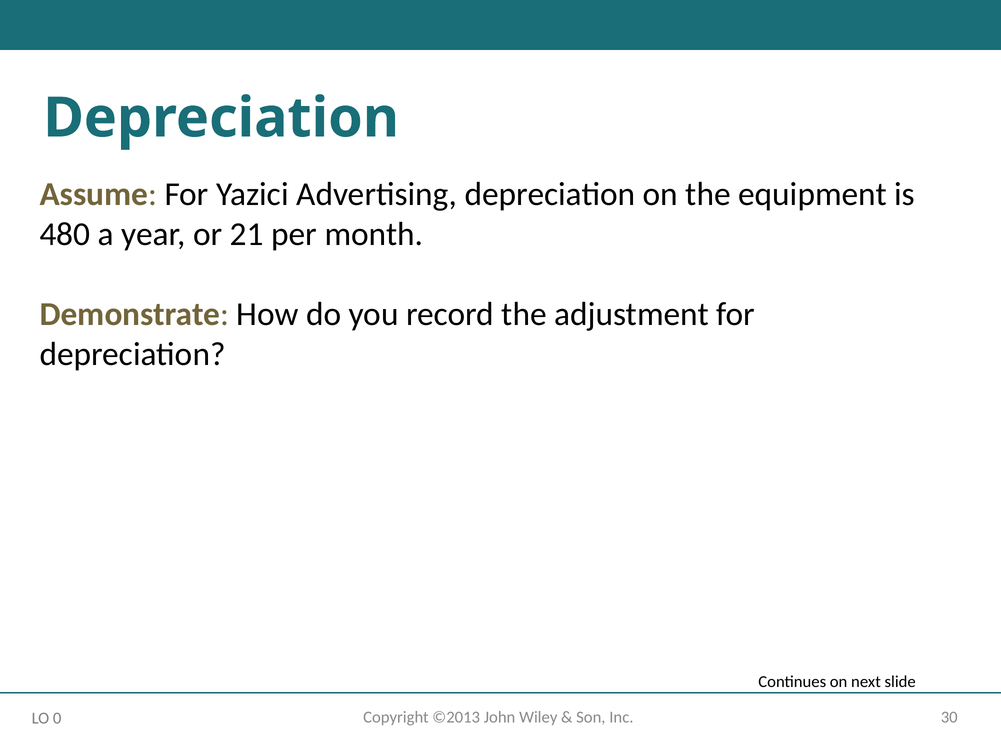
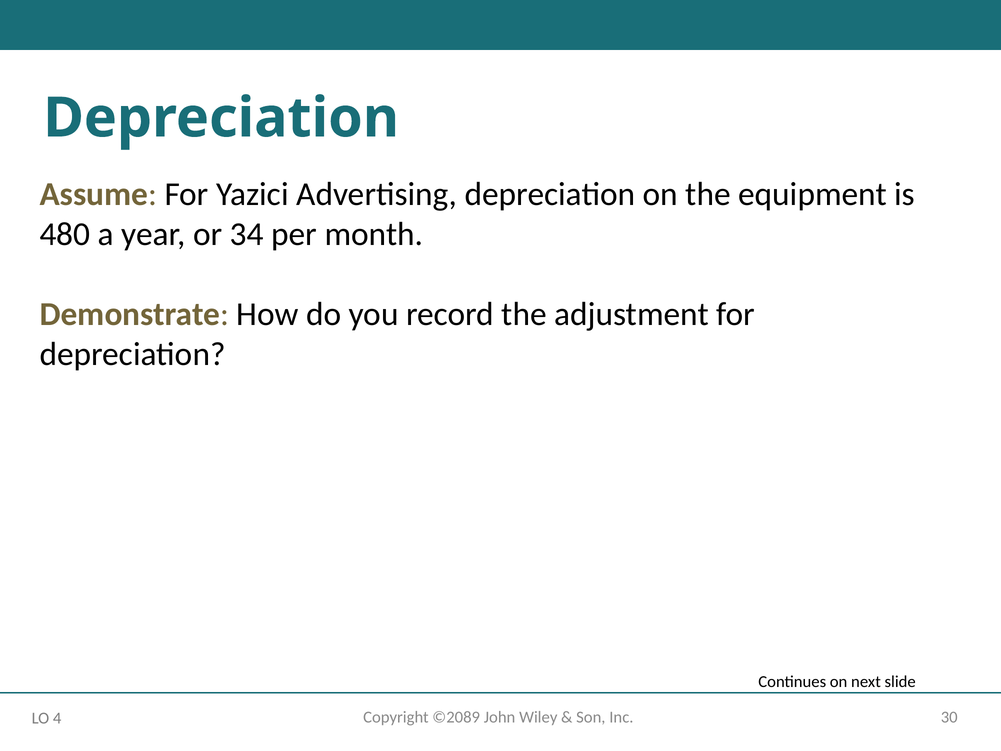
21: 21 -> 34
©2013: ©2013 -> ©2089
0: 0 -> 4
